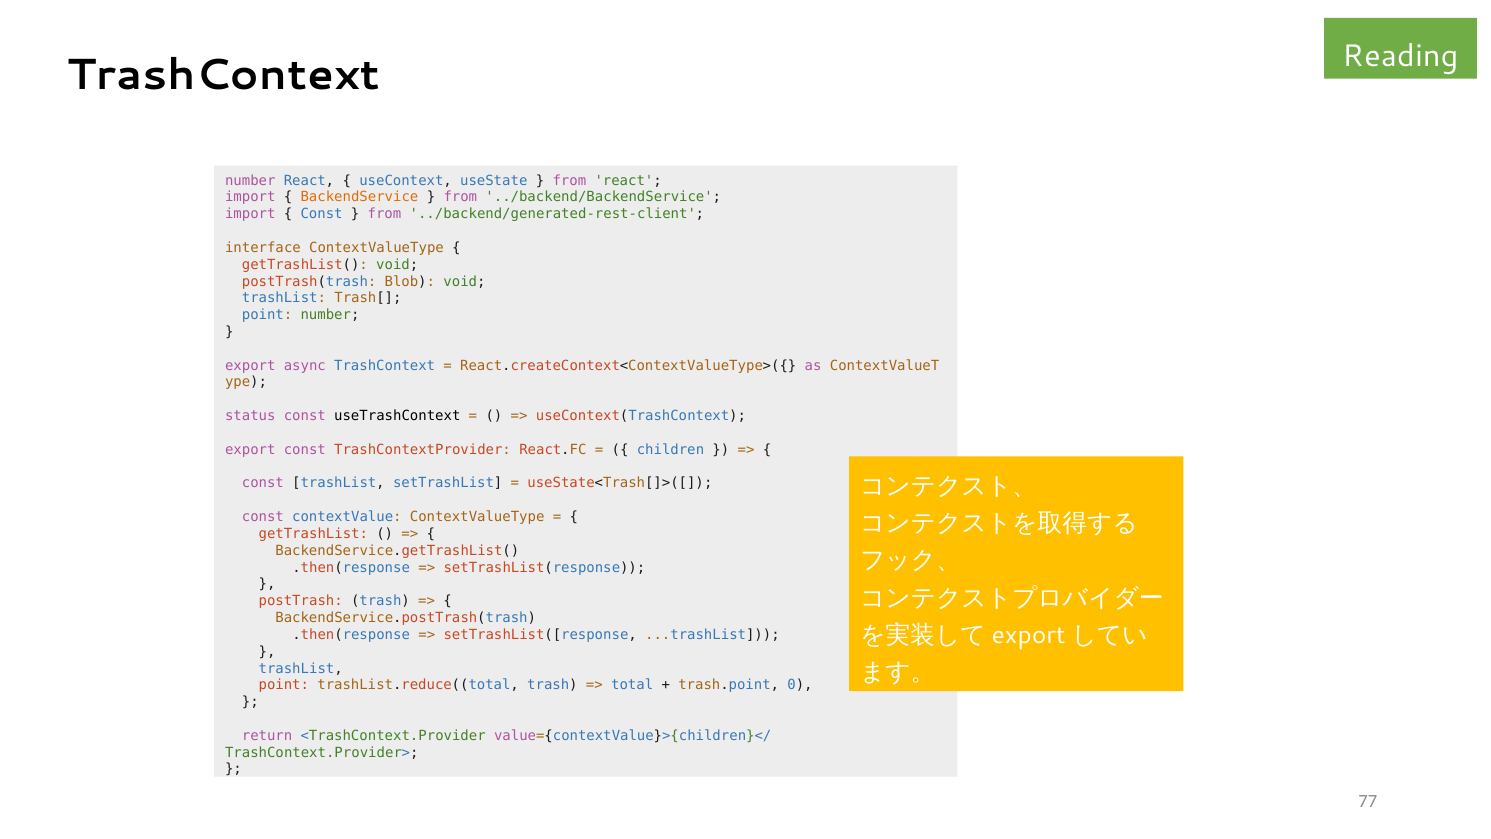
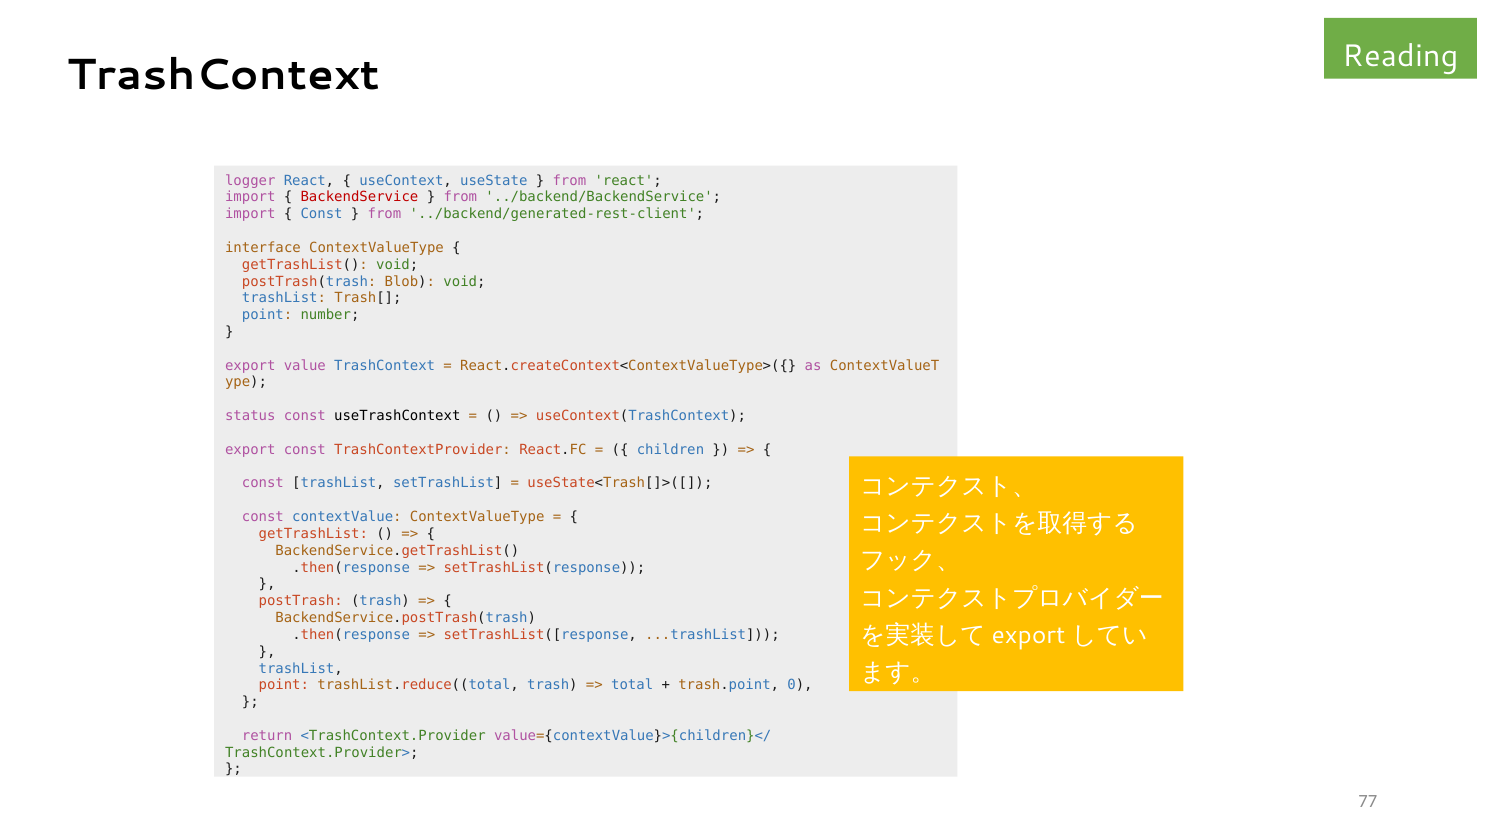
number at (250, 180): number -> logger
BackendService colour: orange -> red
async: async -> value
